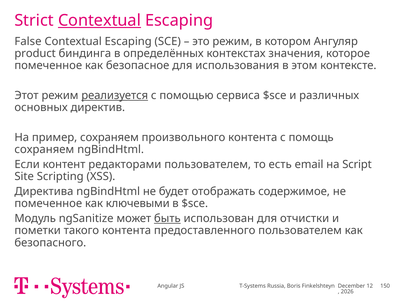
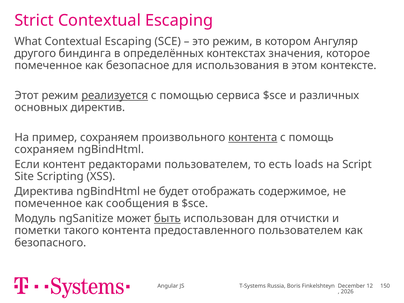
Contextual at (99, 20) underline: present -> none
False: False -> What
product: product -> другого
контента at (253, 137) underline: none -> present
email: email -> loads
ключевыми: ключевыми -> сообщения
